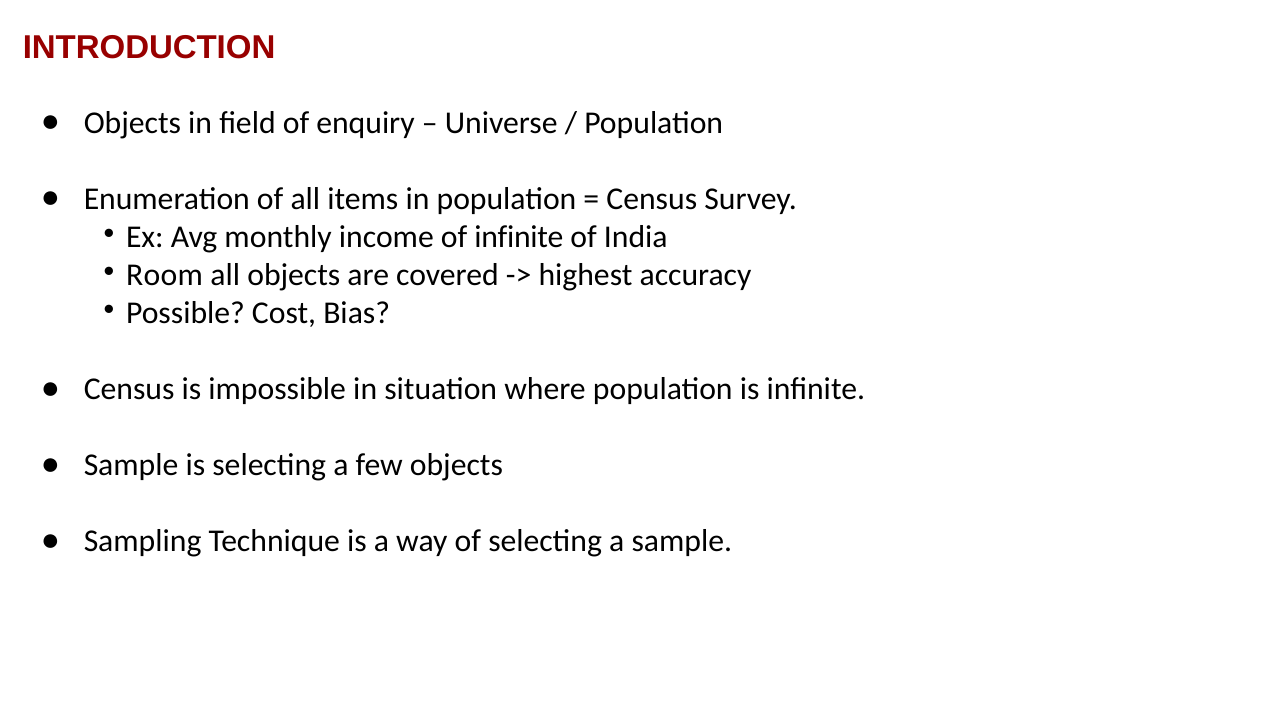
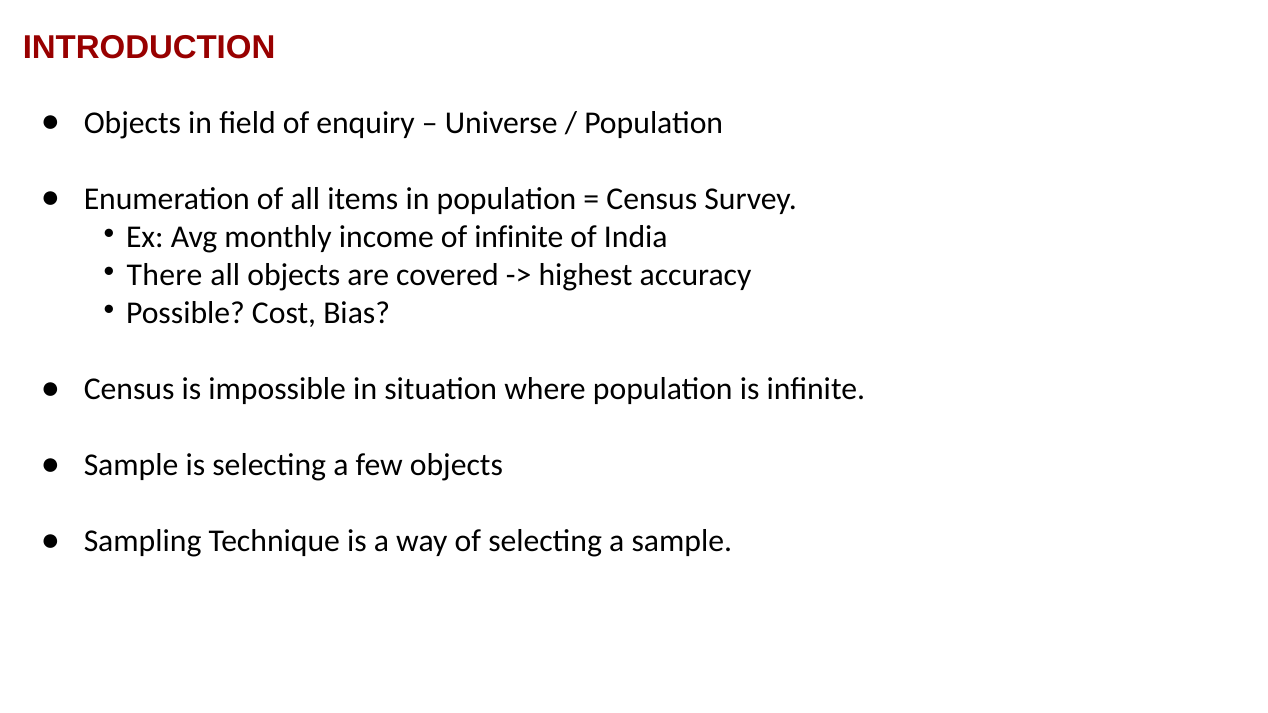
Room: Room -> There
